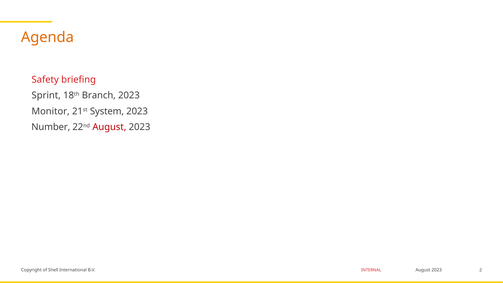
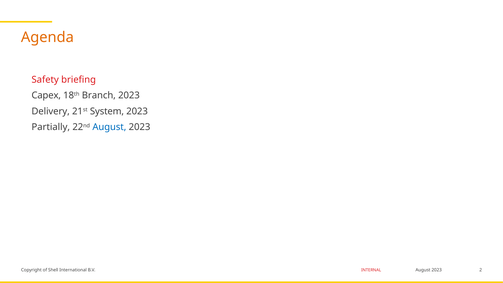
Sprint: Sprint -> Capex
Monitor: Monitor -> Delivery
Number: Number -> Partially
August at (109, 127) colour: red -> blue
